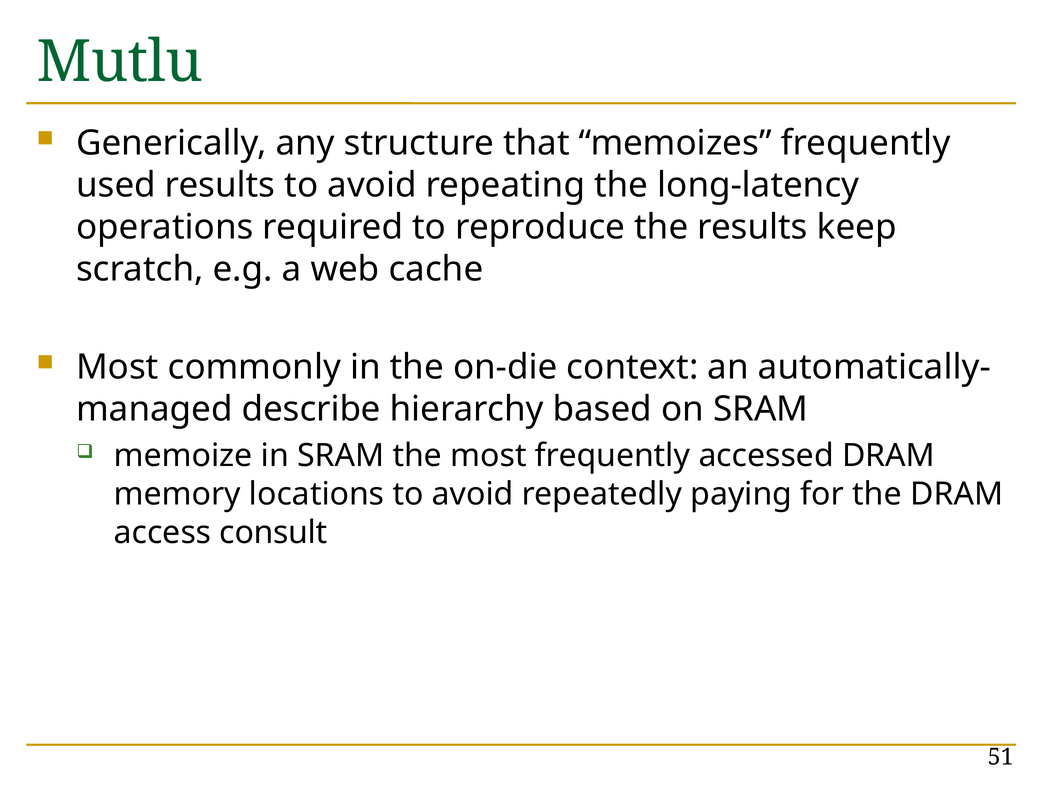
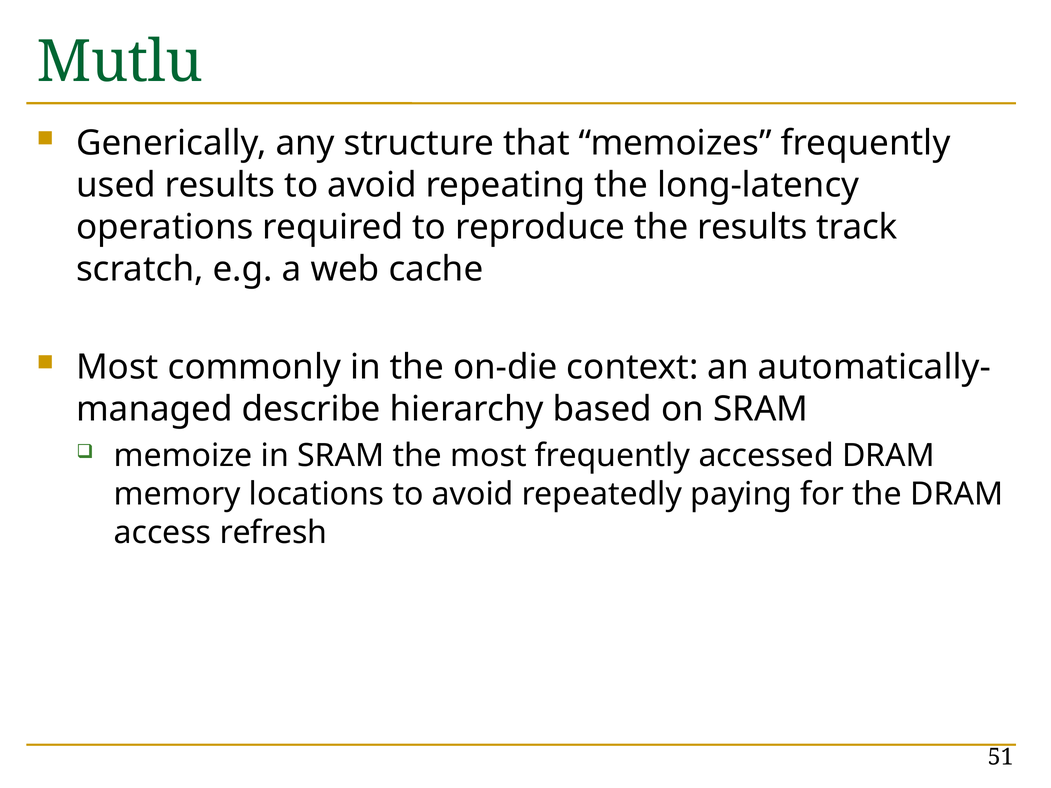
keep: keep -> track
consult: consult -> refresh
